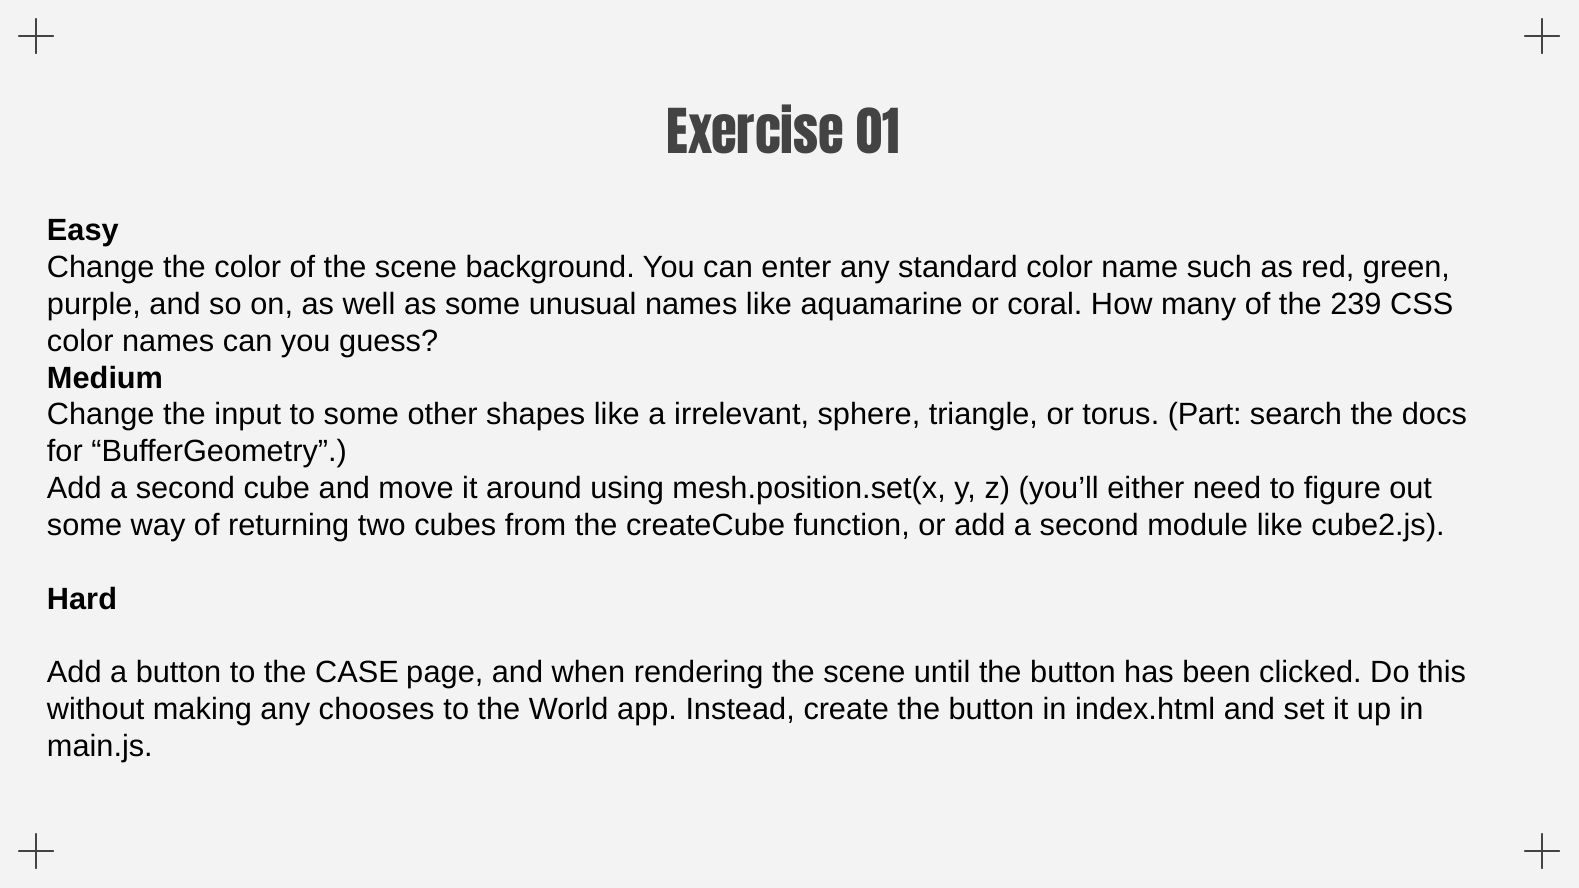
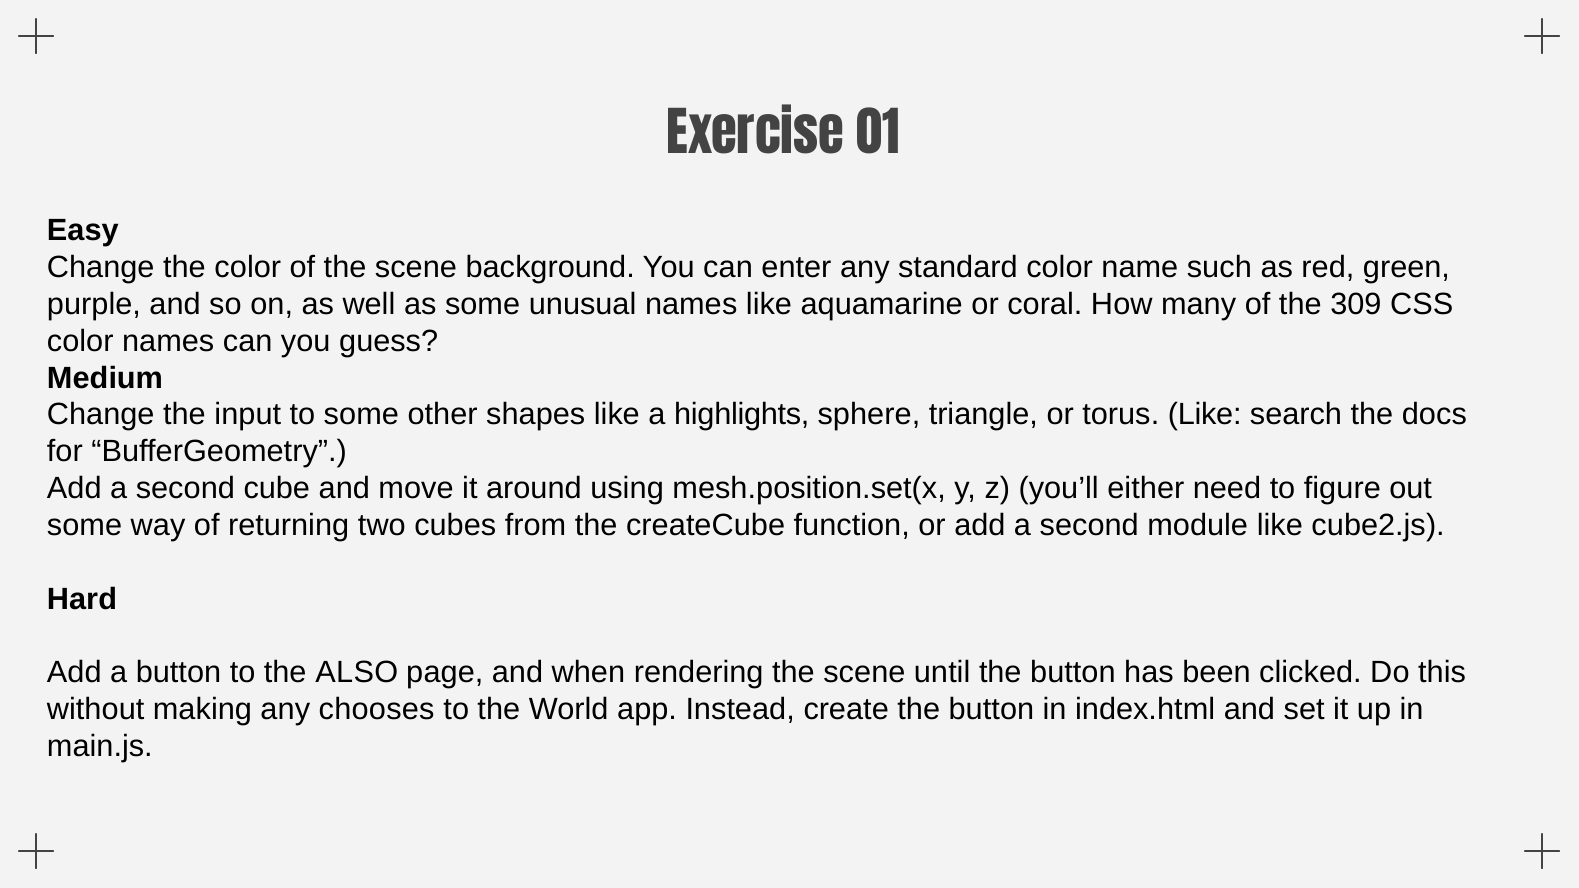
239: 239 -> 309
irrelevant: irrelevant -> highlights
torus Part: Part -> Like
CASE: CASE -> ALSO
